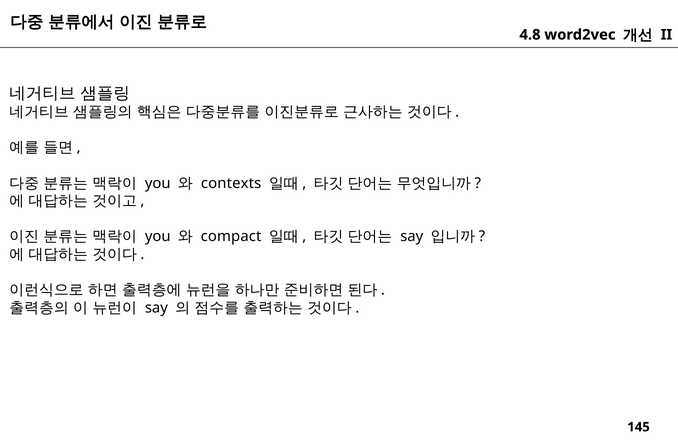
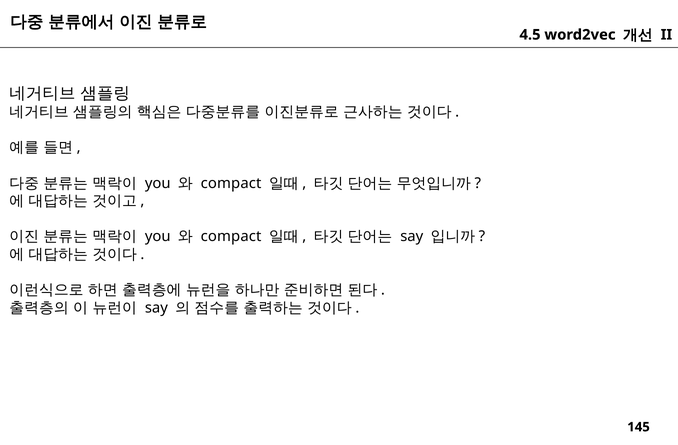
4.8: 4.8 -> 4.5
contexts at (231, 183): contexts -> compact
